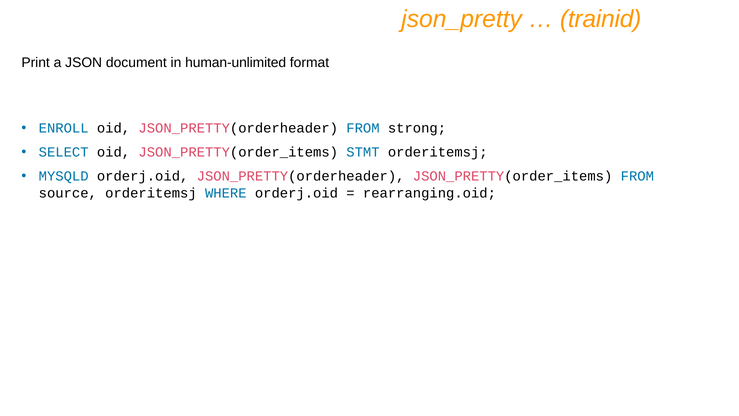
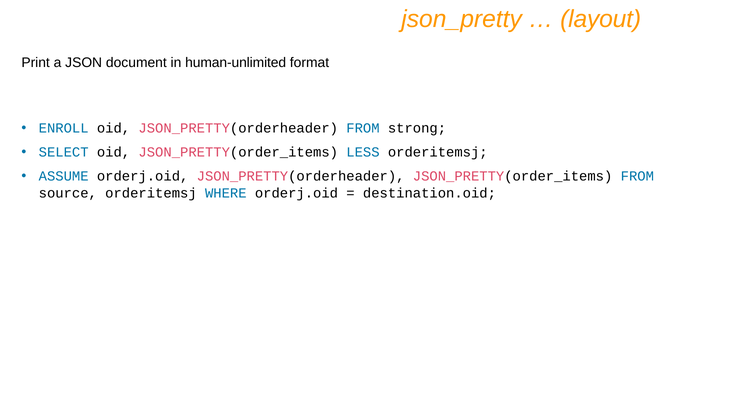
trainid: trainid -> layout
STMT: STMT -> LESS
MYSQLD: MYSQLD -> ASSUME
rearranging.oid: rearranging.oid -> destination.oid
